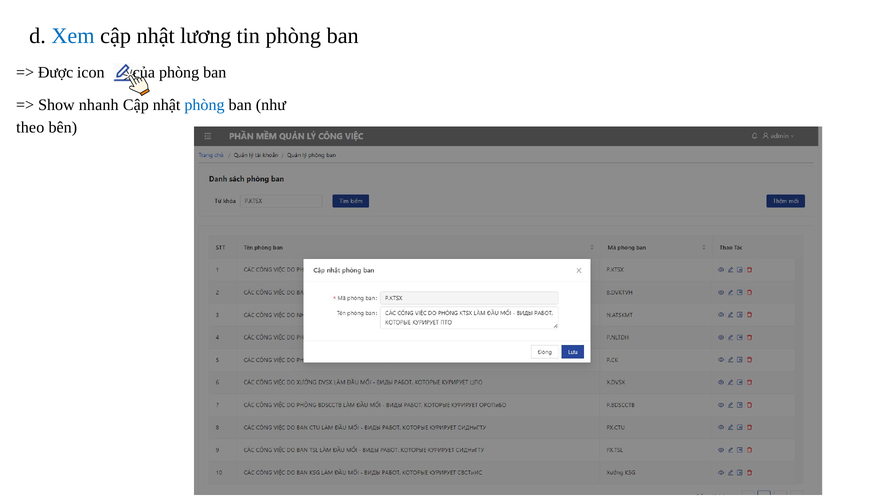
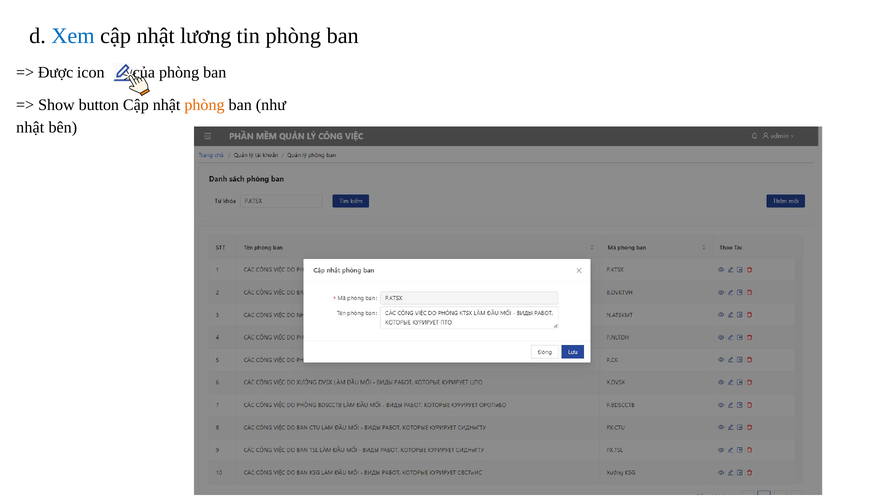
nhanh: nhanh -> button
phòng at (205, 105) colour: blue -> orange
theo at (30, 127): theo -> nhật
